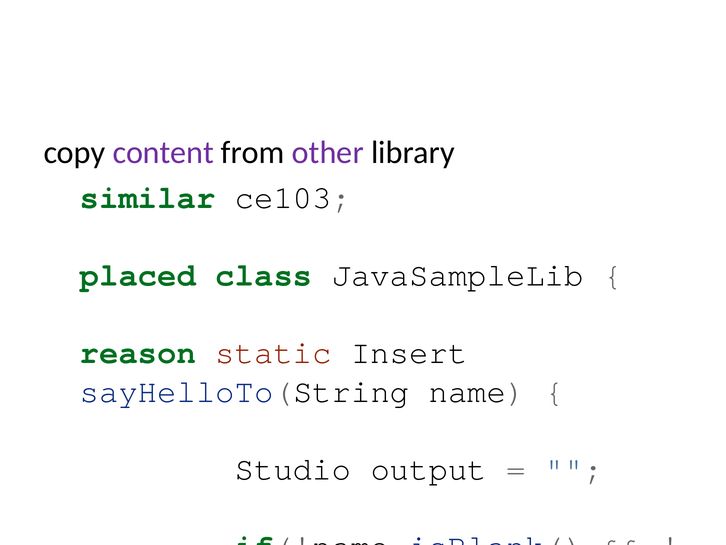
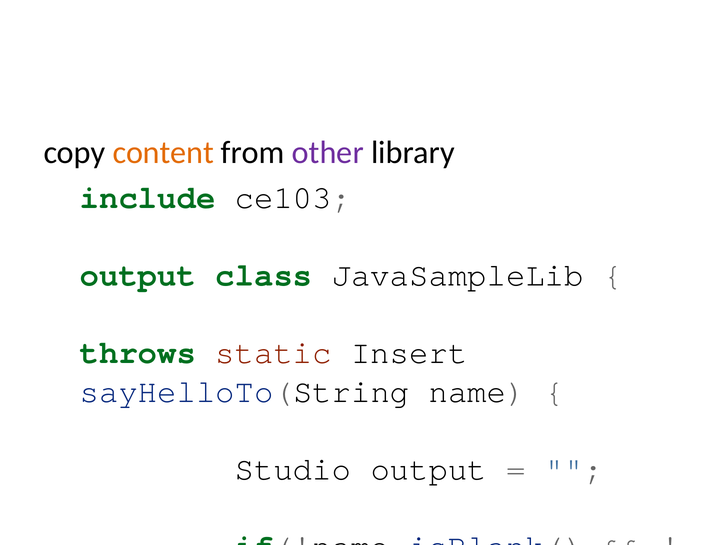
content colour: purple -> orange
similar: similar -> include
placed at (138, 275): placed -> output
reason: reason -> throws
